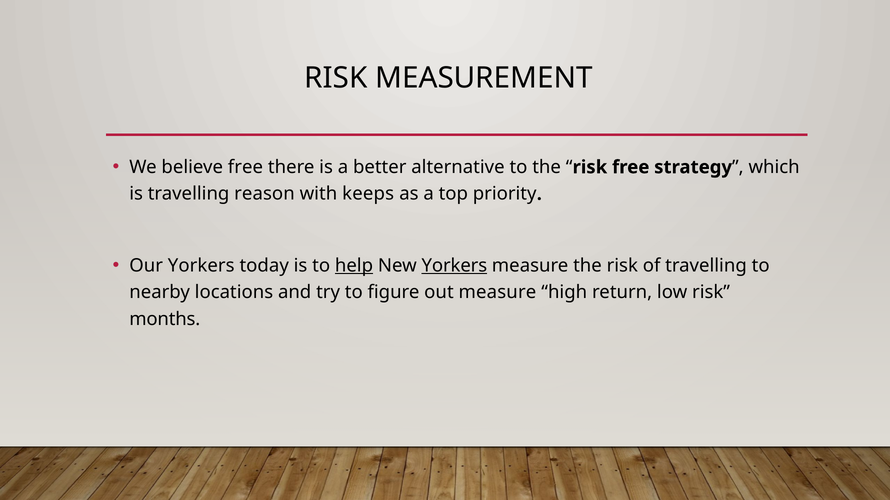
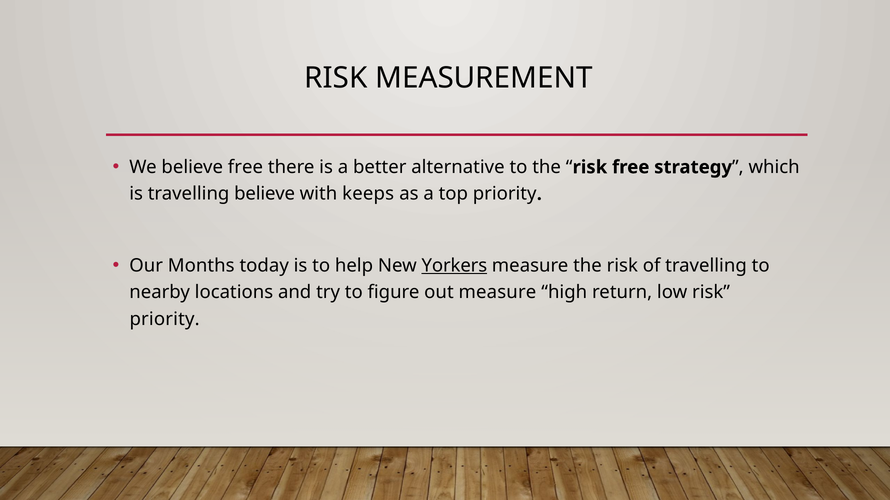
travelling reason: reason -> believe
Our Yorkers: Yorkers -> Months
help underline: present -> none
months at (165, 319): months -> priority
